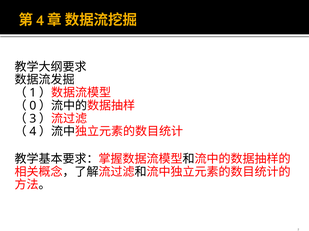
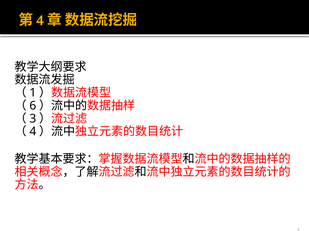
0: 0 -> 6
